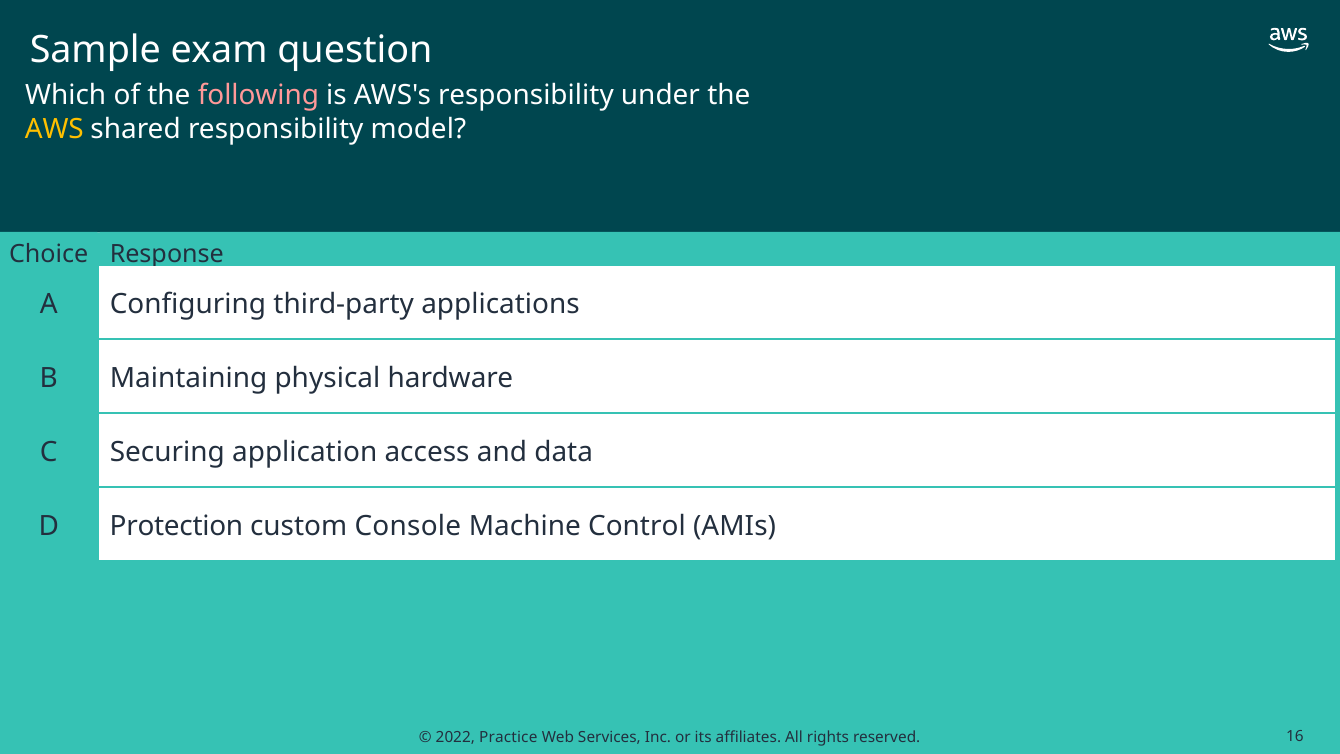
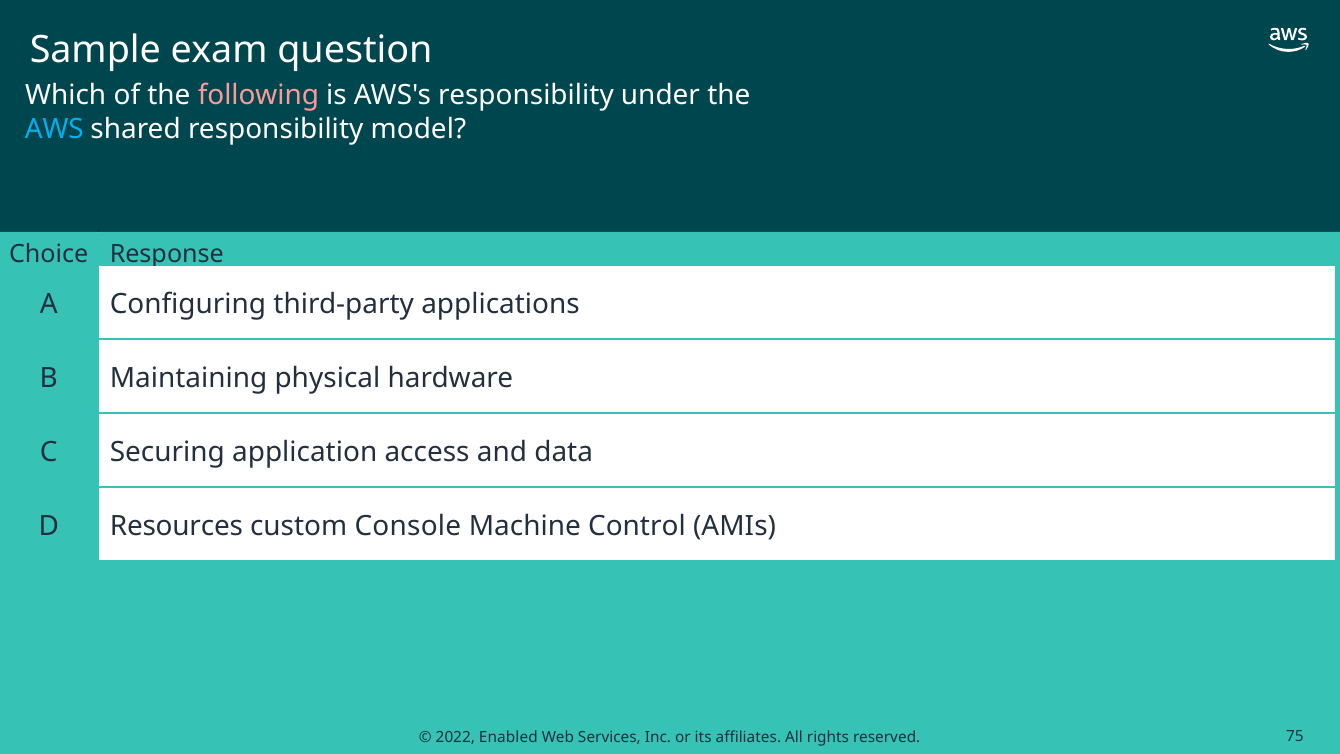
AWS colour: yellow -> light blue
Protection: Protection -> Resources
Practice: Practice -> Enabled
16: 16 -> 75
